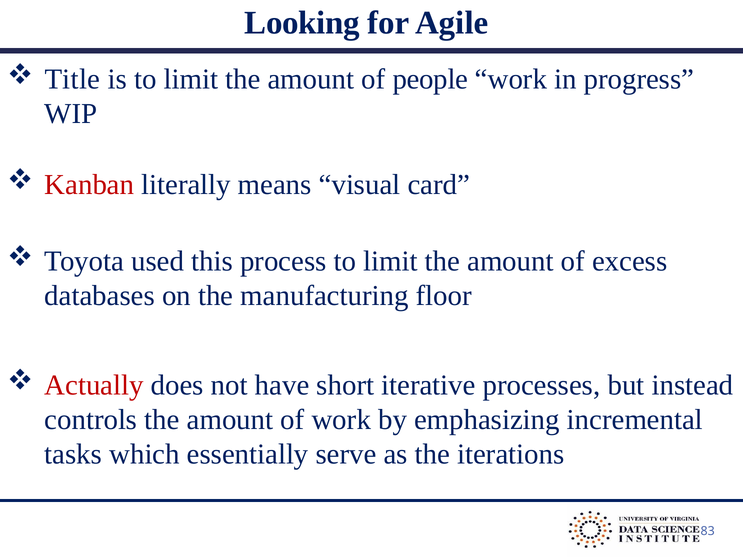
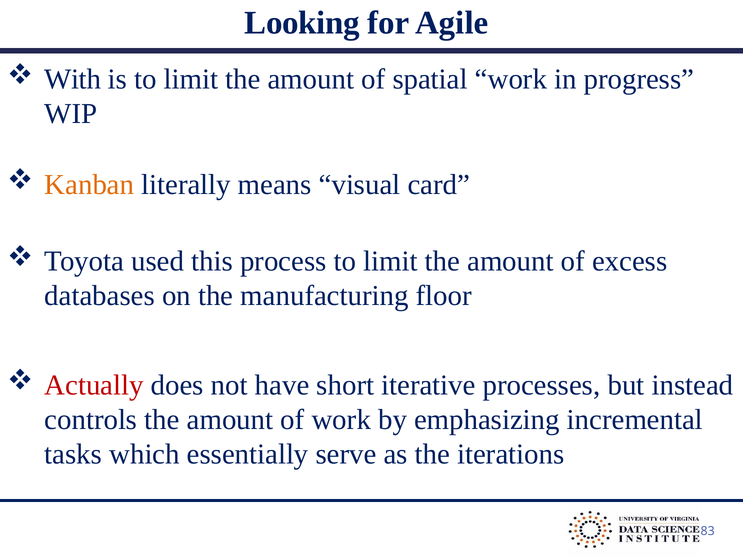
Title: Title -> With
people: people -> spatial
Kanban colour: red -> orange
